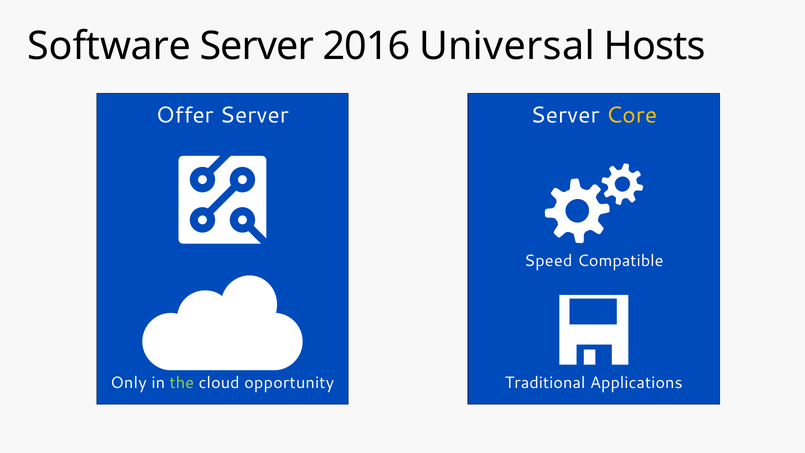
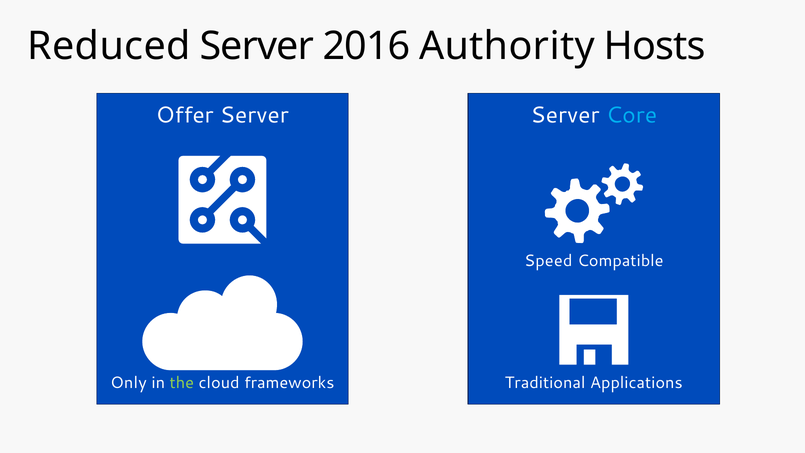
Software: Software -> Reduced
Universal: Universal -> Authority
Core colour: yellow -> light blue
opportunity: opportunity -> frameworks
